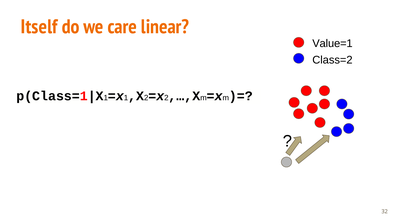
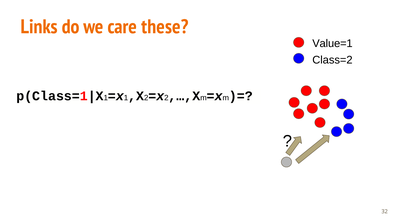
Itself: Itself -> Links
linear: linear -> these
